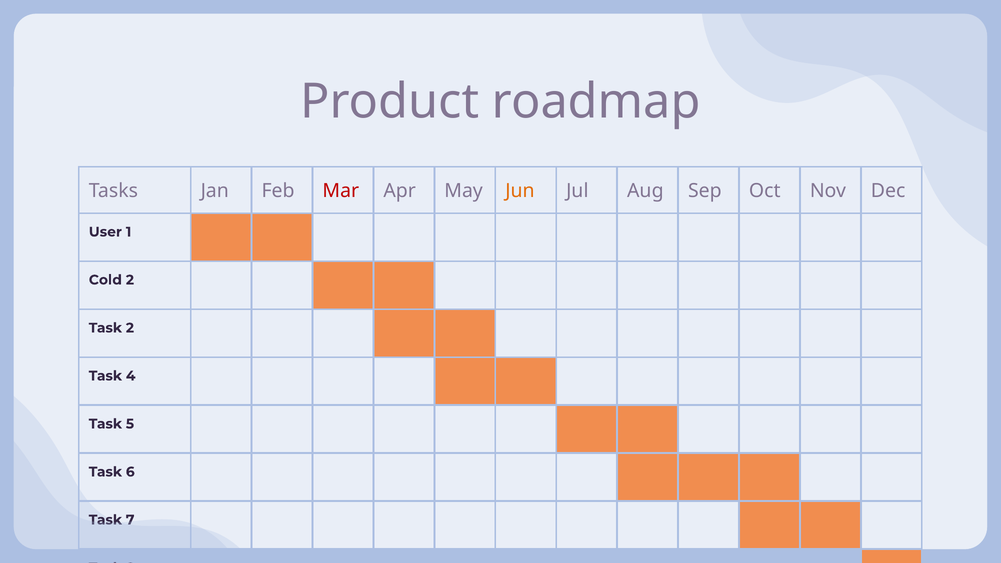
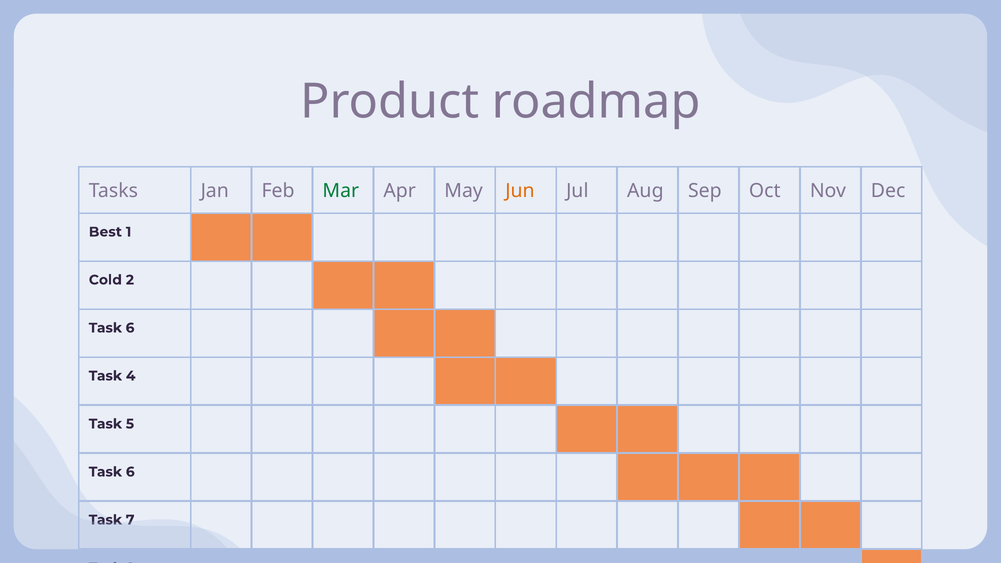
Mar colour: red -> green
User: User -> Best
2 at (130, 328): 2 -> 6
